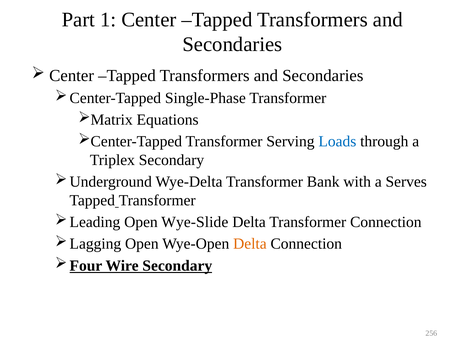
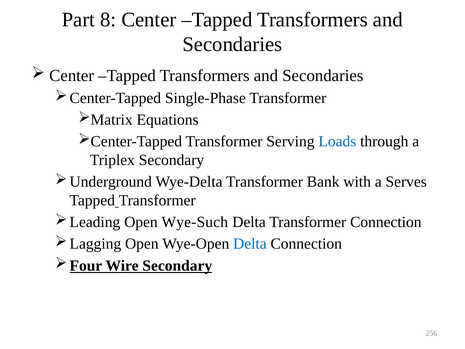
1: 1 -> 8
Wye-Slide: Wye-Slide -> Wye-Such
Delta at (250, 244) colour: orange -> blue
